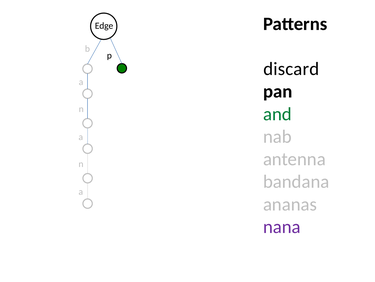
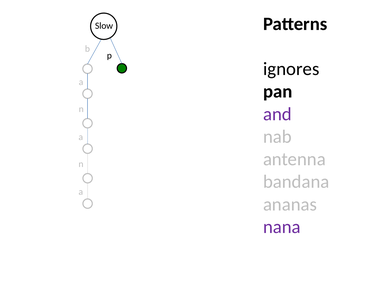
Edge: Edge -> Slow
discard: discard -> ignores
and colour: green -> purple
